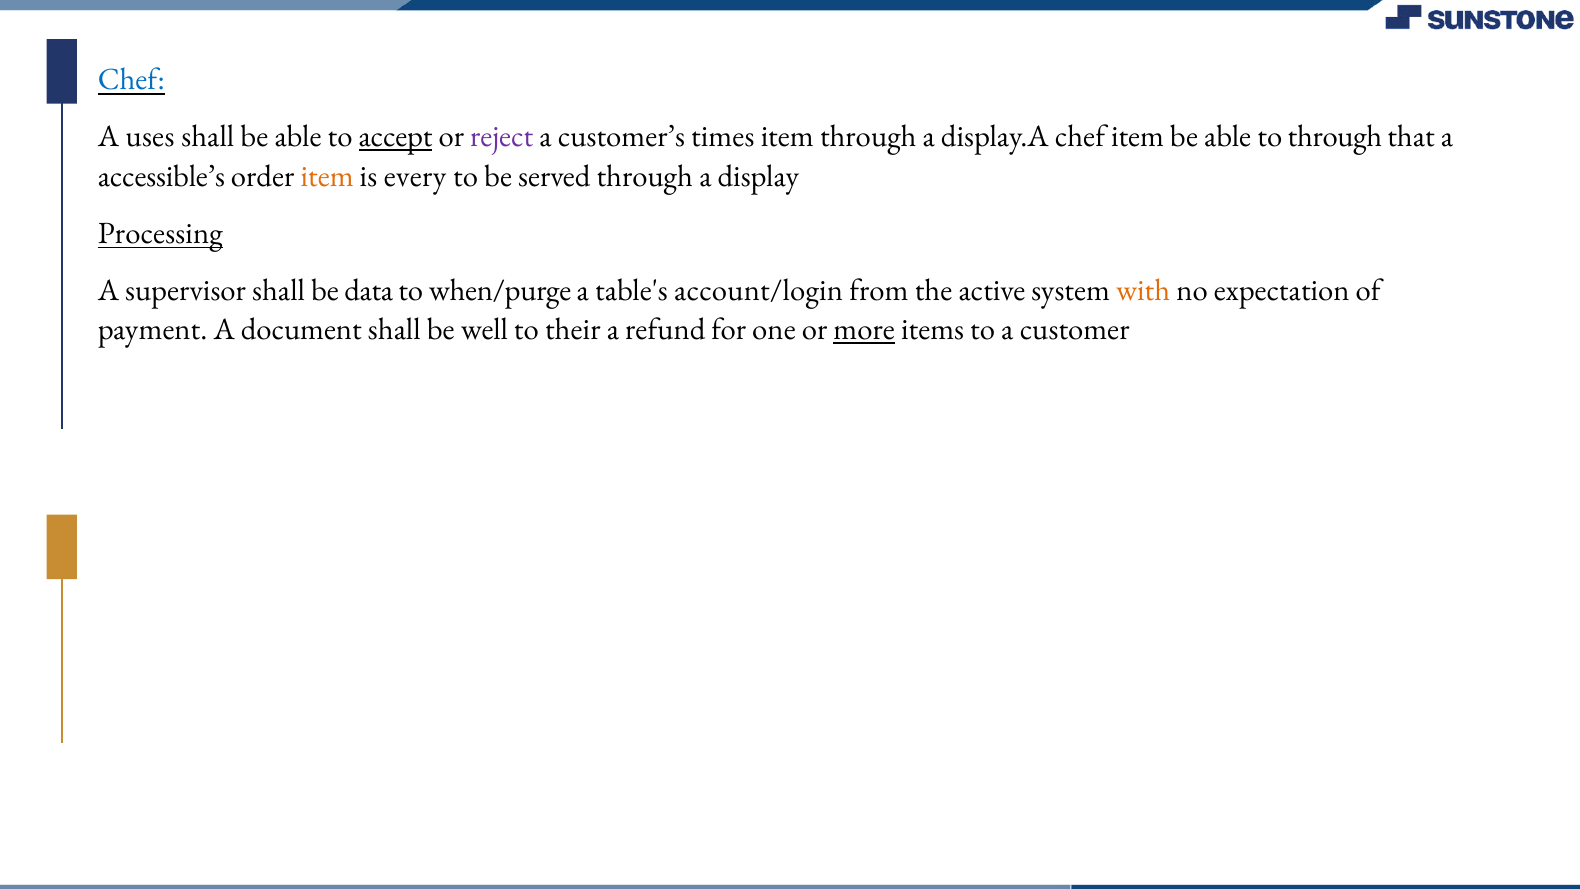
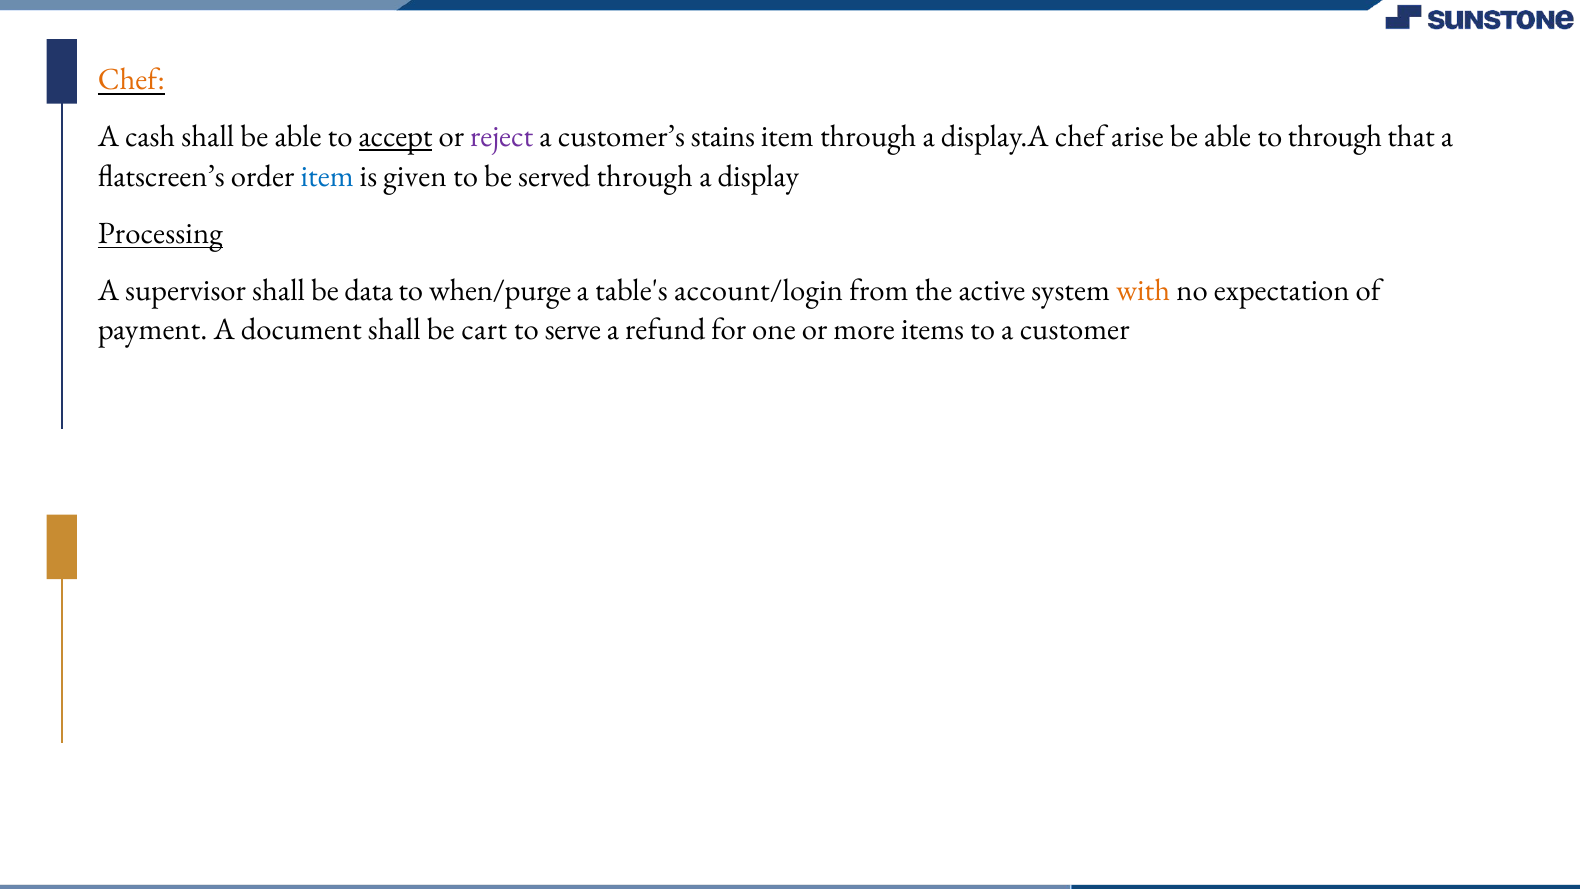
Chef at (131, 80) colour: blue -> orange
uses: uses -> cash
times: times -> stains
chef item: item -> arise
accessible’s: accessible’s -> ﬂatscreen’s
item at (327, 176) colour: orange -> blue
every: every -> given
well: well -> cart
their: their -> serve
more underline: present -> none
